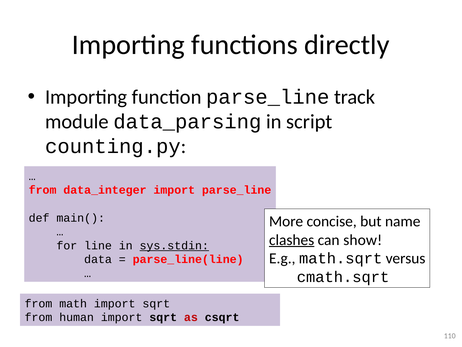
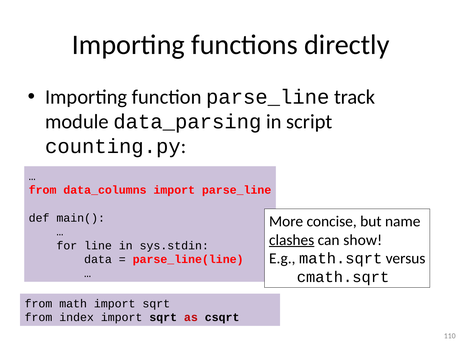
data_integer: data_integer -> data_columns
sys.stdin underline: present -> none
human: human -> index
